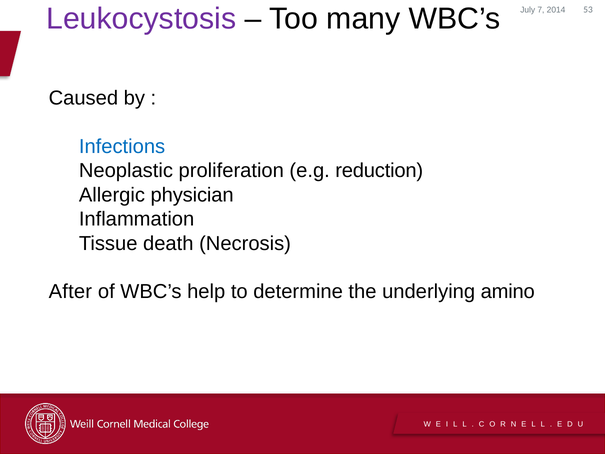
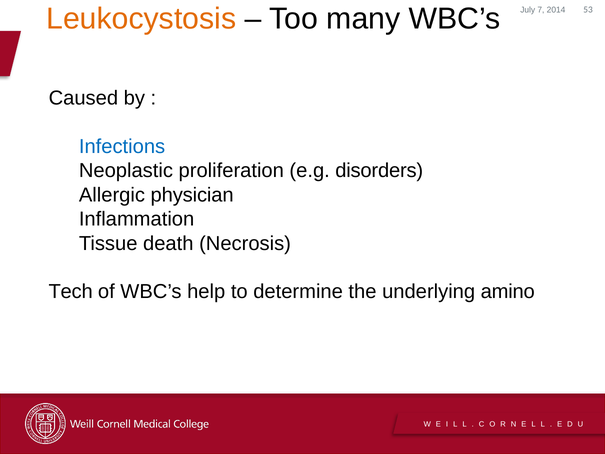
Leukocystosis colour: purple -> orange
reduction: reduction -> disorders
After: After -> Tech
